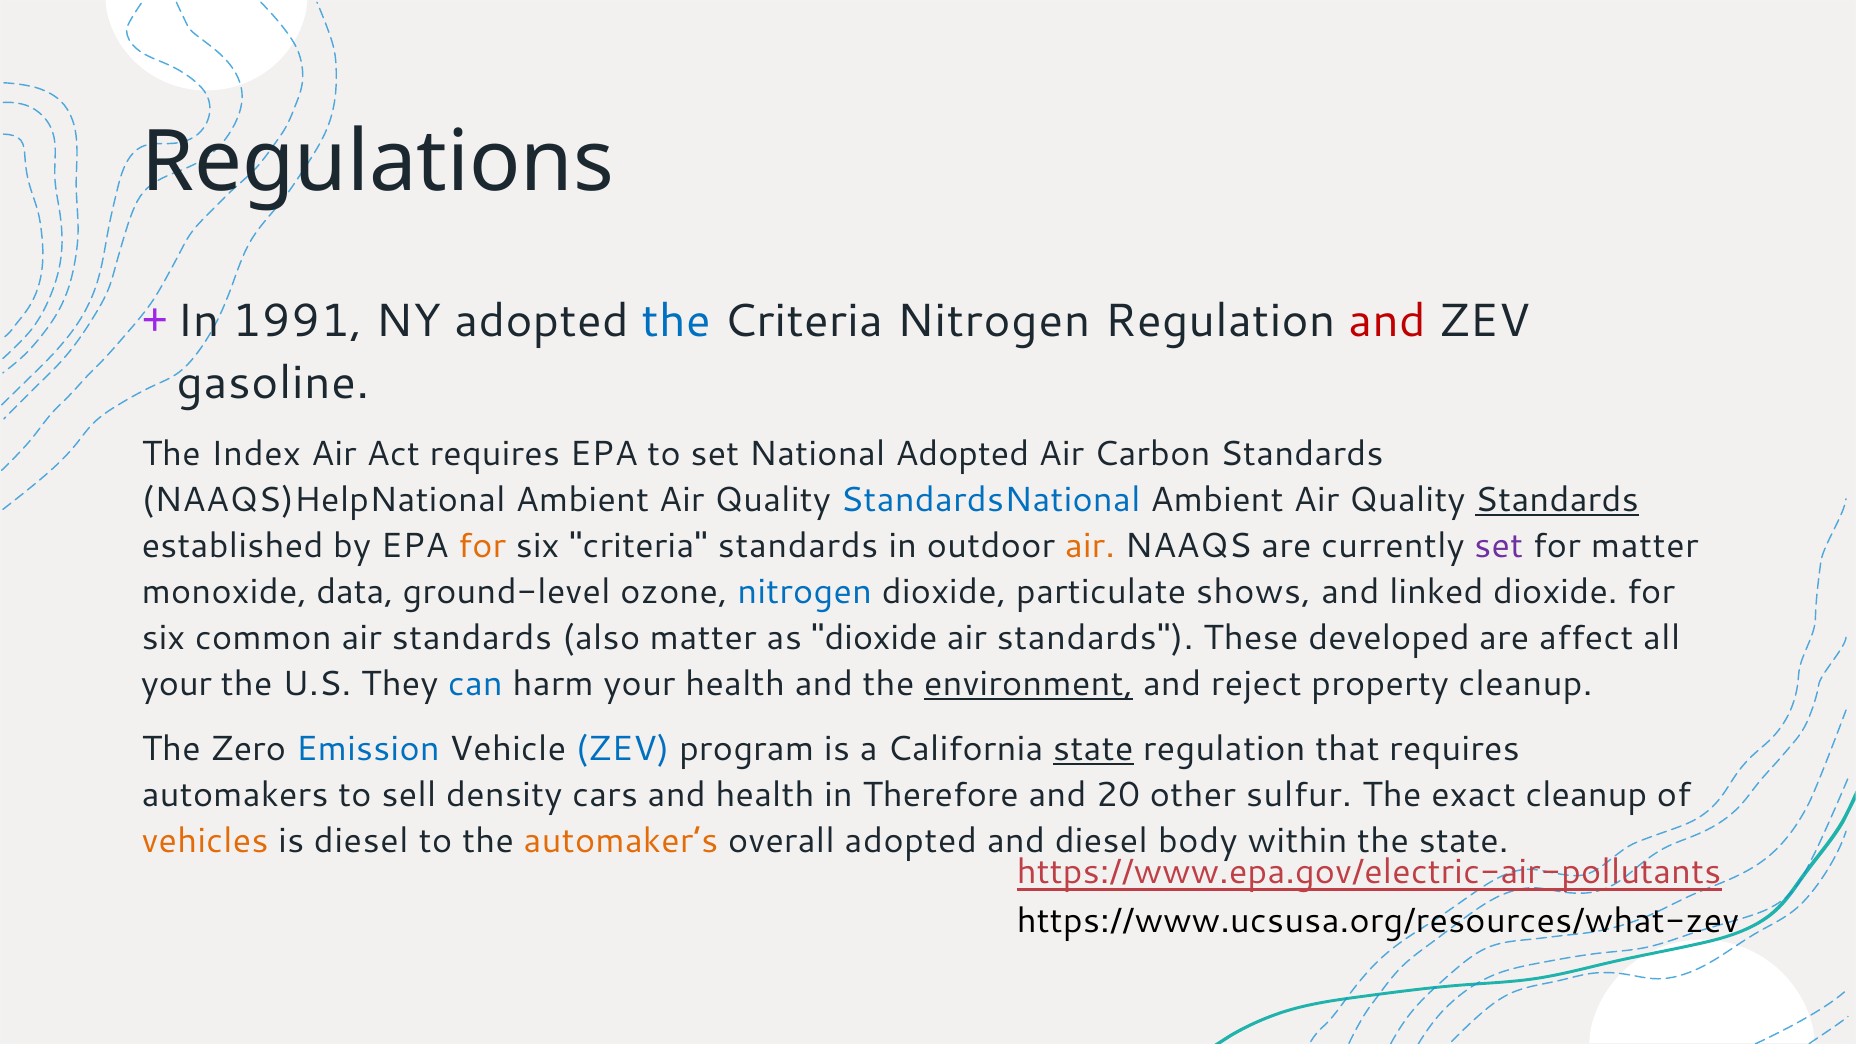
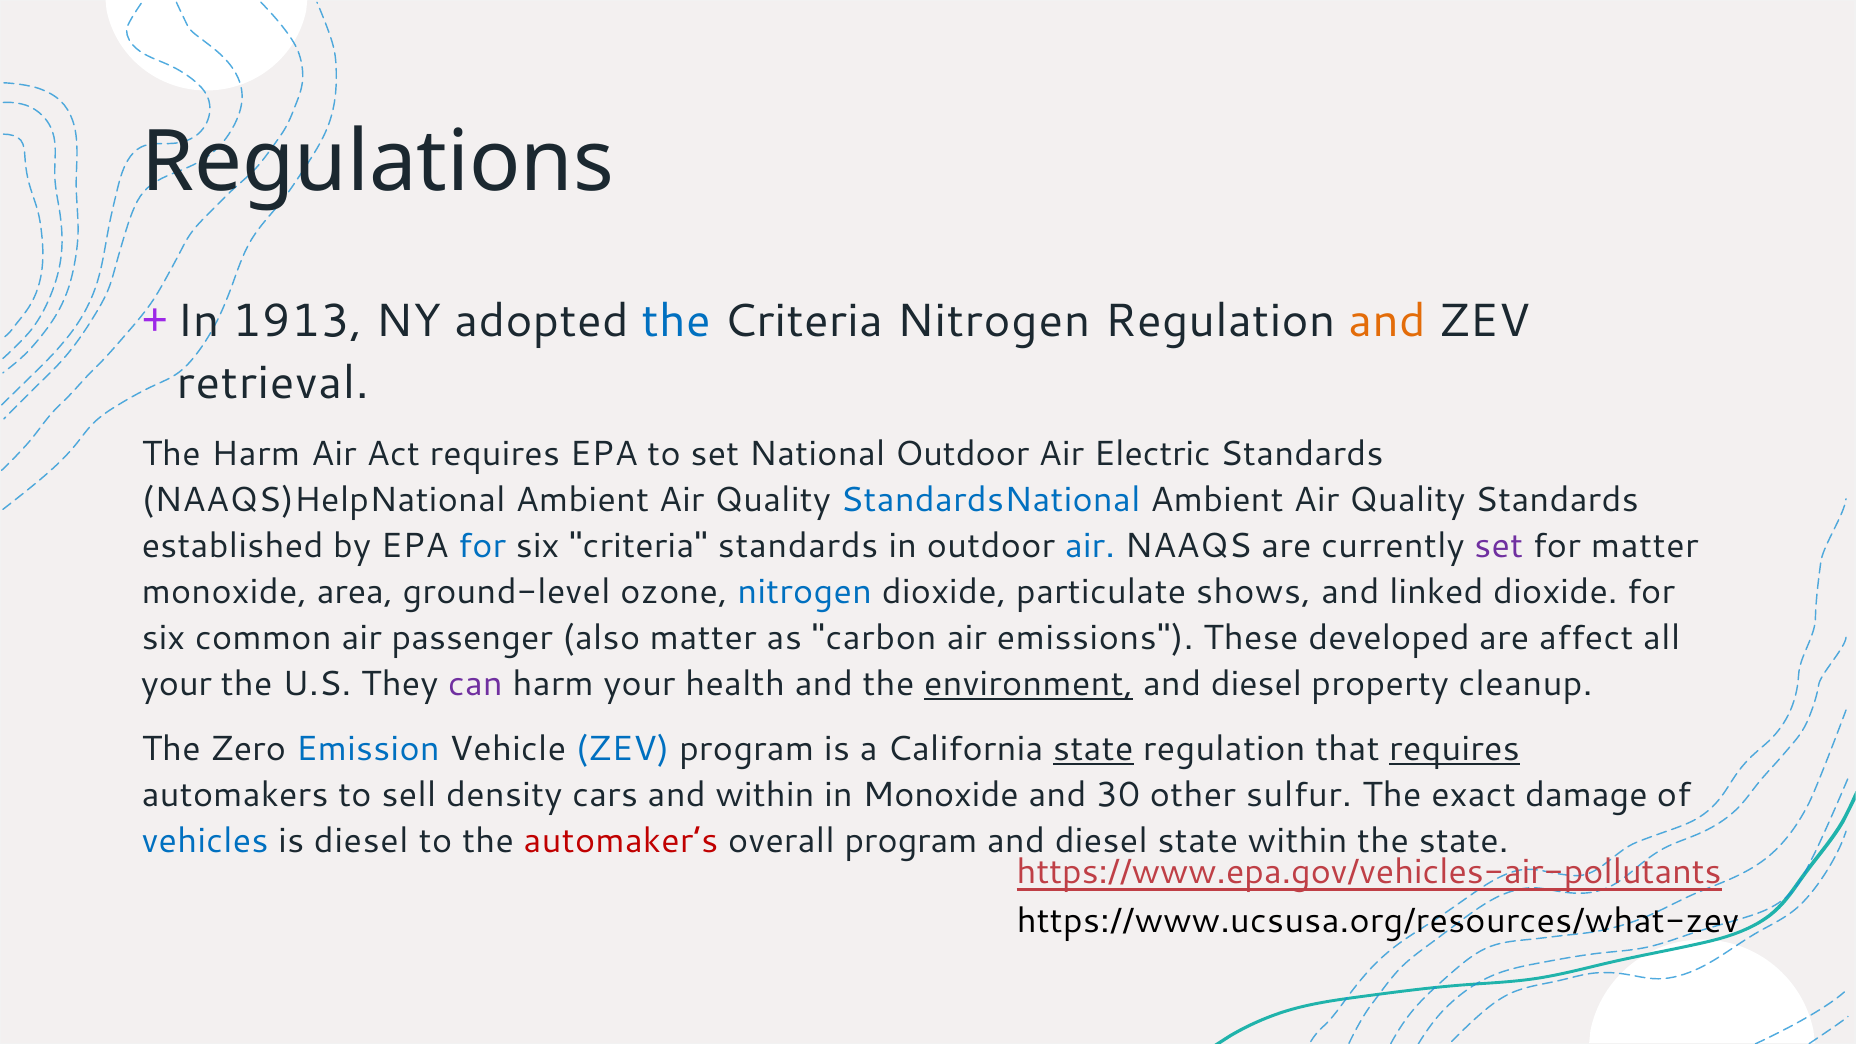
1991: 1991 -> 1913
and at (1387, 321) colour: red -> orange
gasoline: gasoline -> retrieval
The Index: Index -> Harm
National Adopted: Adopted -> Outdoor
Carbon: Carbon -> Electric
Standards at (1557, 500) underline: present -> none
for at (482, 546) colour: orange -> blue
air at (1090, 546) colour: orange -> blue
data: data -> area
common air standards: standards -> passenger
as dioxide: dioxide -> carbon
standards at (1095, 638): standards -> emissions
can colour: blue -> purple
reject at (1256, 684): reject -> diesel
requires at (1455, 749) underline: none -> present
and health: health -> within
in Therefore: Therefore -> Monoxide
20: 20 -> 30
exact cleanup: cleanup -> damage
vehicles colour: orange -> blue
automaker’s colour: orange -> red
overall adopted: adopted -> program
diesel body: body -> state
https://www.epa.gov/electric-air-pollutants: https://www.epa.gov/electric-air-pollutants -> https://www.epa.gov/vehicles-air-pollutants
